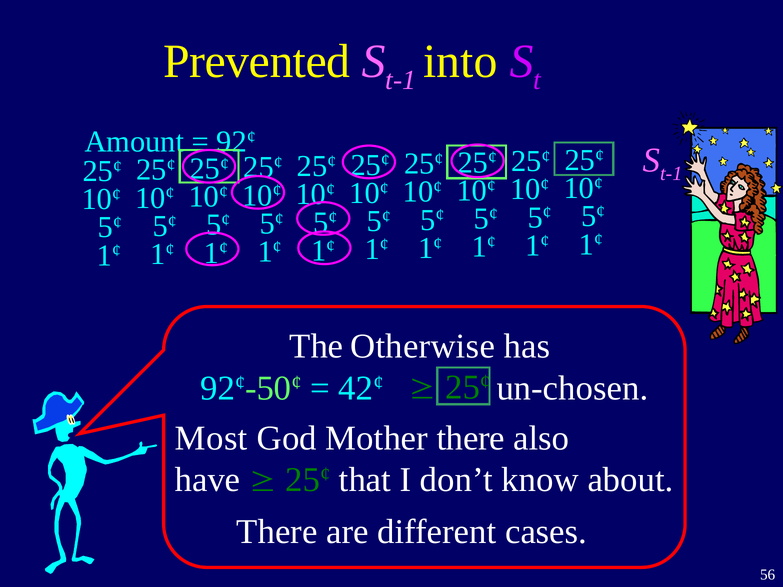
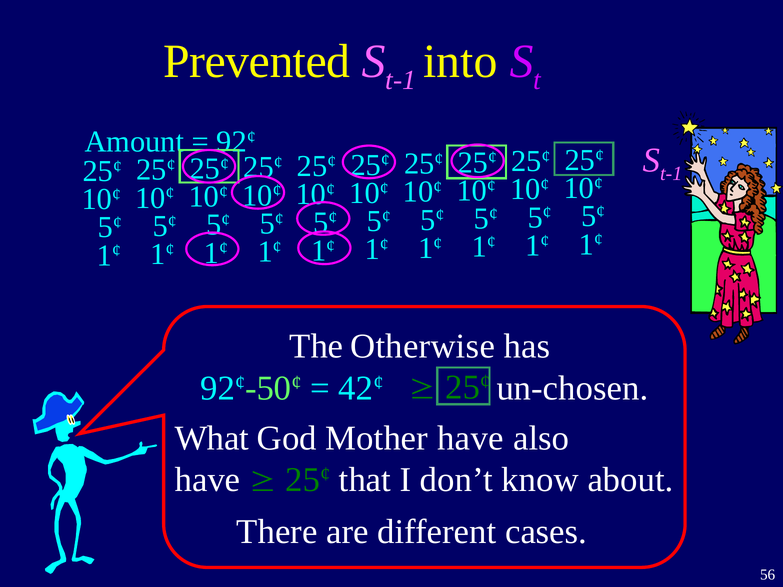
Most: Most -> What
Mother there: there -> have
